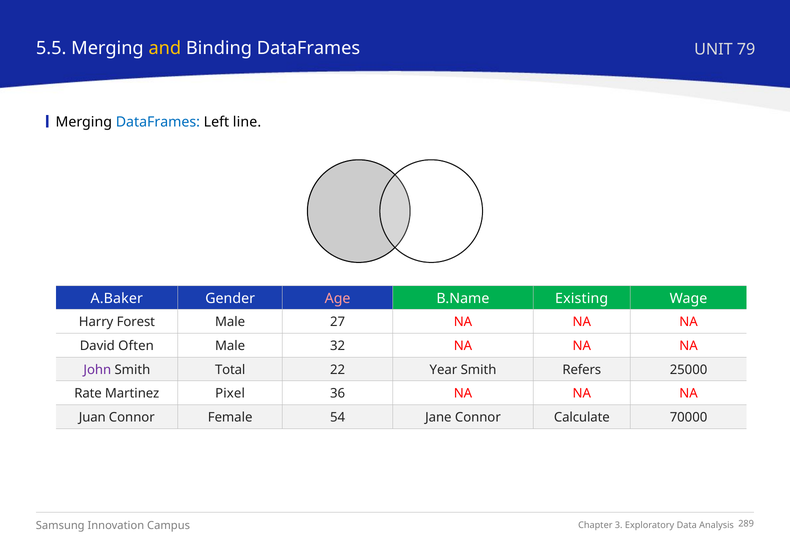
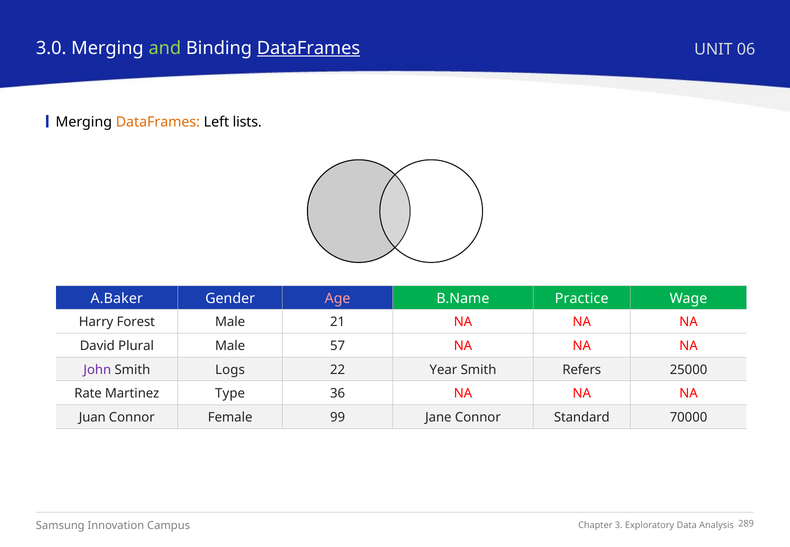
5.5: 5.5 -> 3.0
and colour: yellow -> light green
DataFrames at (308, 48) underline: none -> present
79: 79 -> 06
DataFrames at (158, 122) colour: blue -> orange
line: line -> lists
Existing: Existing -> Practice
27: 27 -> 21
Often: Often -> Plural
32: 32 -> 57
Total: Total -> Logs
Pixel: Pixel -> Type
54: 54 -> 99
Calculate: Calculate -> Standard
